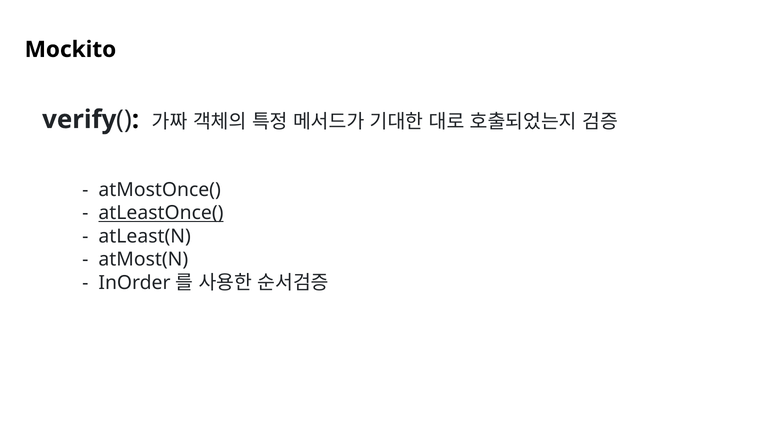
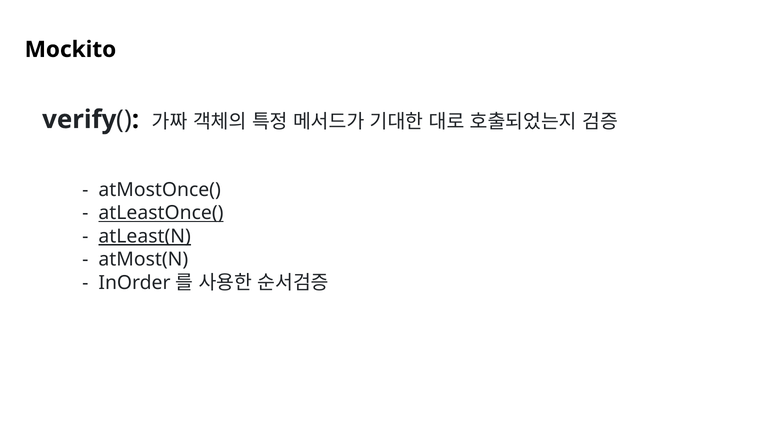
atLeast(N underline: none -> present
